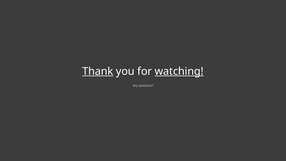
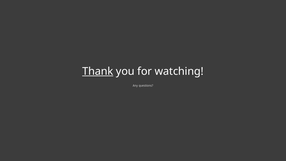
watching underline: present -> none
